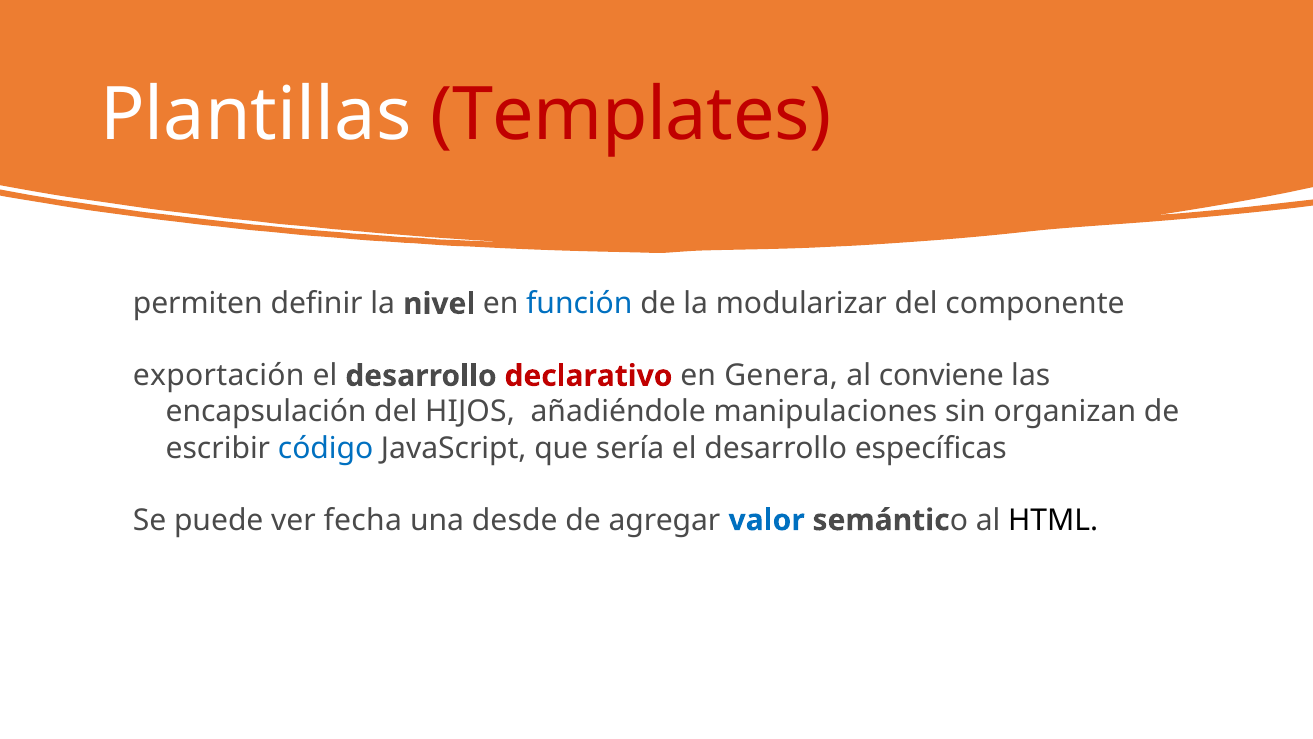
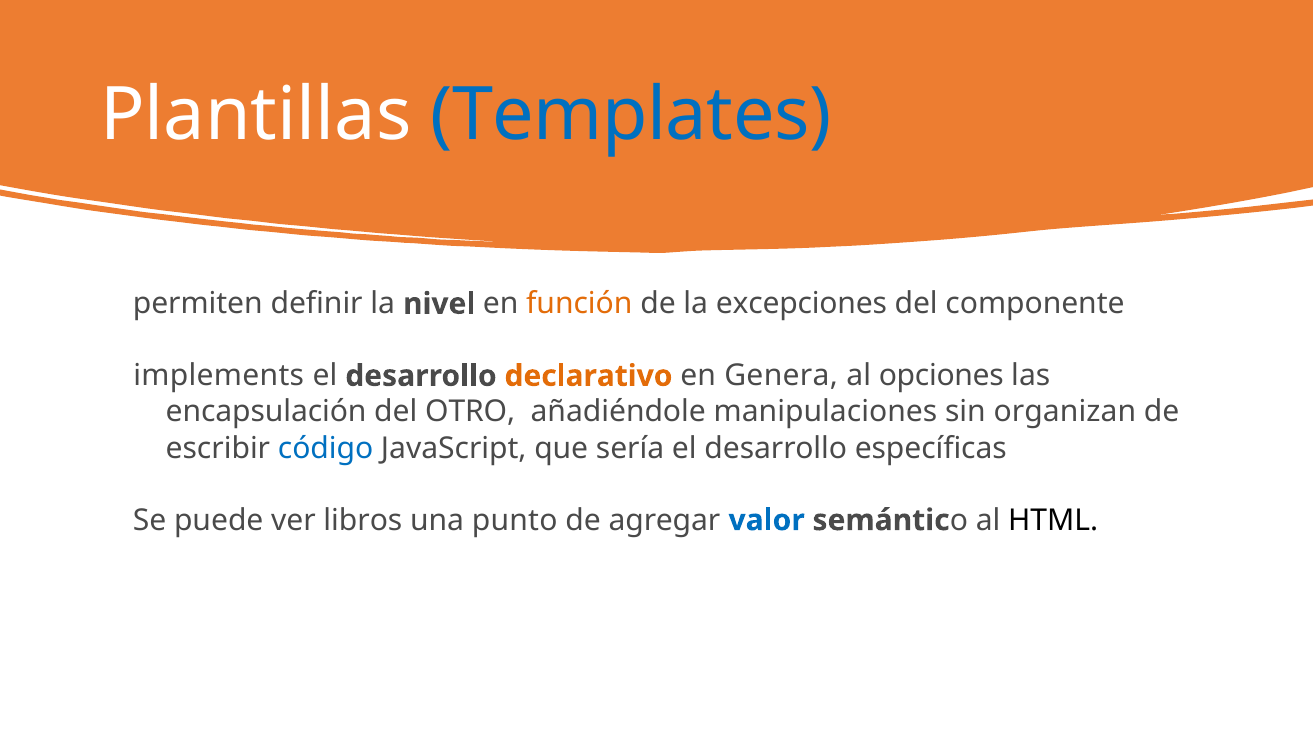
Templates colour: red -> blue
función colour: blue -> orange
modularizar: modularizar -> excepciones
exportación: exportación -> implements
declarativo colour: red -> orange
conviene: conviene -> opciones
HIJOS: HIJOS -> OTRO
fecha: fecha -> libros
desde: desde -> punto
